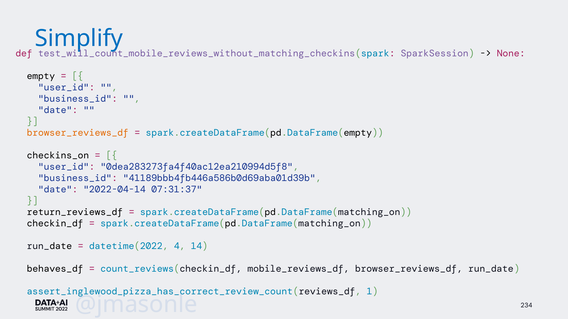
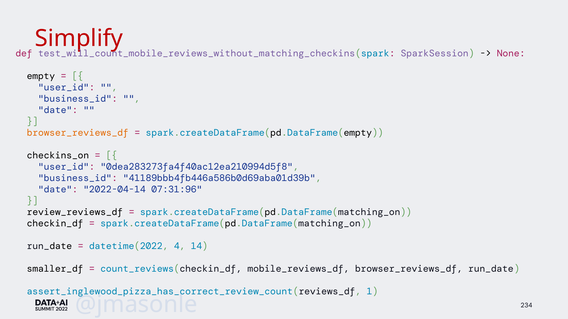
Simplify colour: blue -> red
07:31:37: 07:31:37 -> 07:31:96
return_reviews_df: return_reviews_df -> review_reviews_df
behaves_df: behaves_df -> smaller_df
